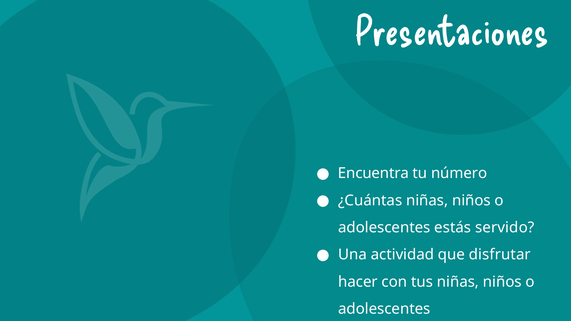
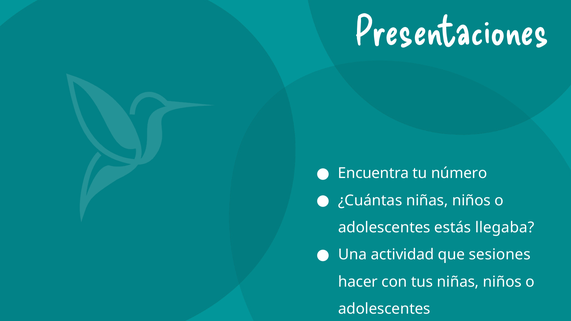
servido: servido -> llegaba
disfrutar: disfrutar -> sesiones
